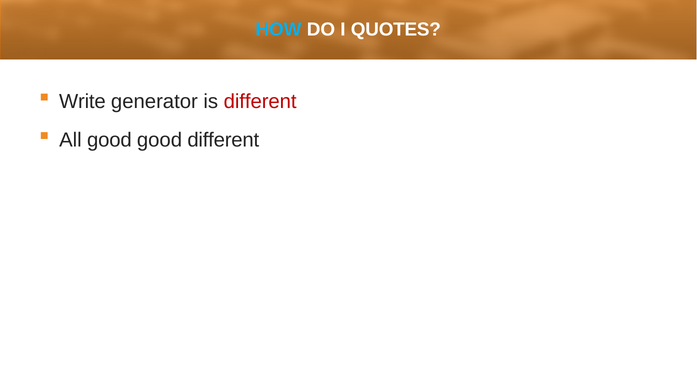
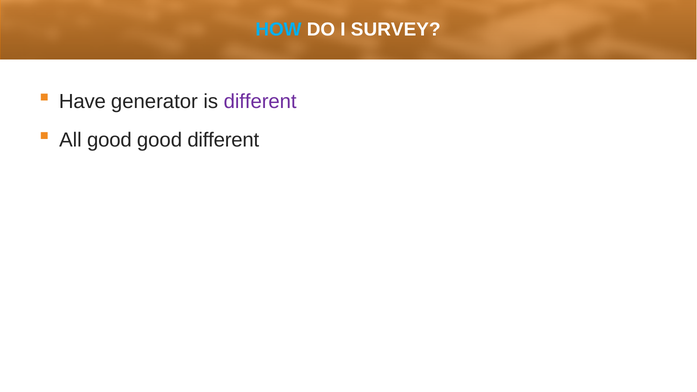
QUOTES: QUOTES -> SURVEY
Write: Write -> Have
different at (260, 102) colour: red -> purple
